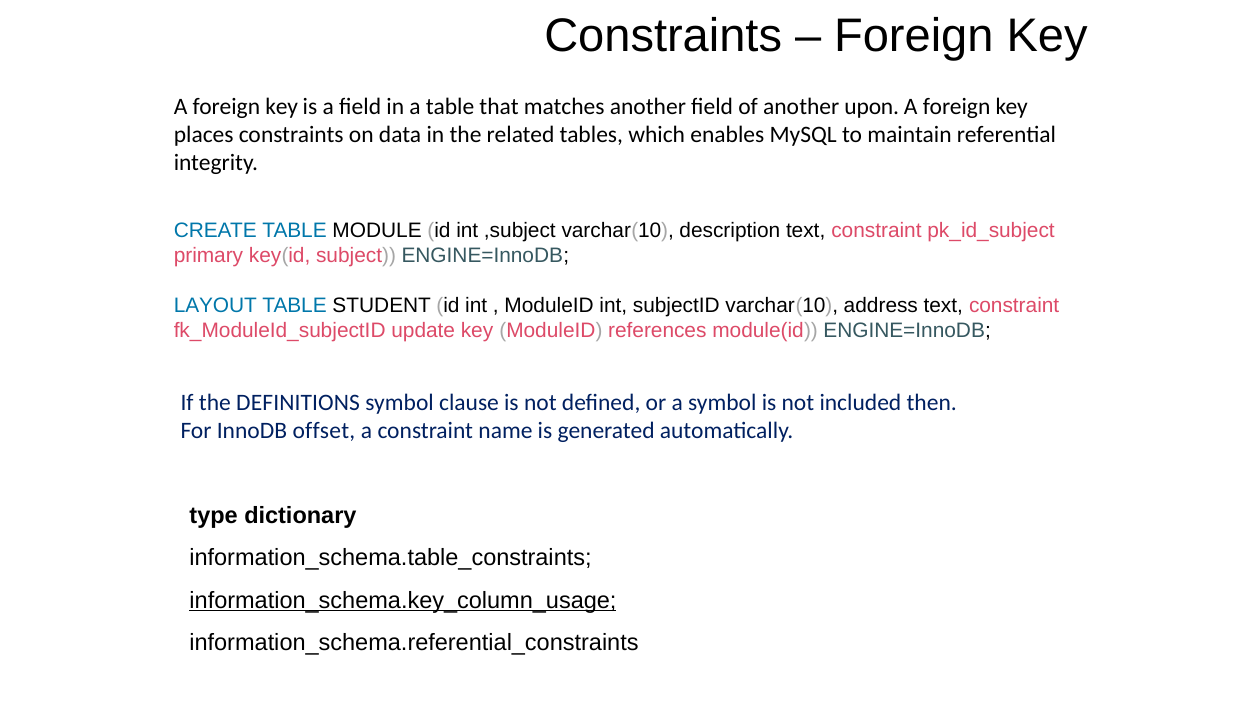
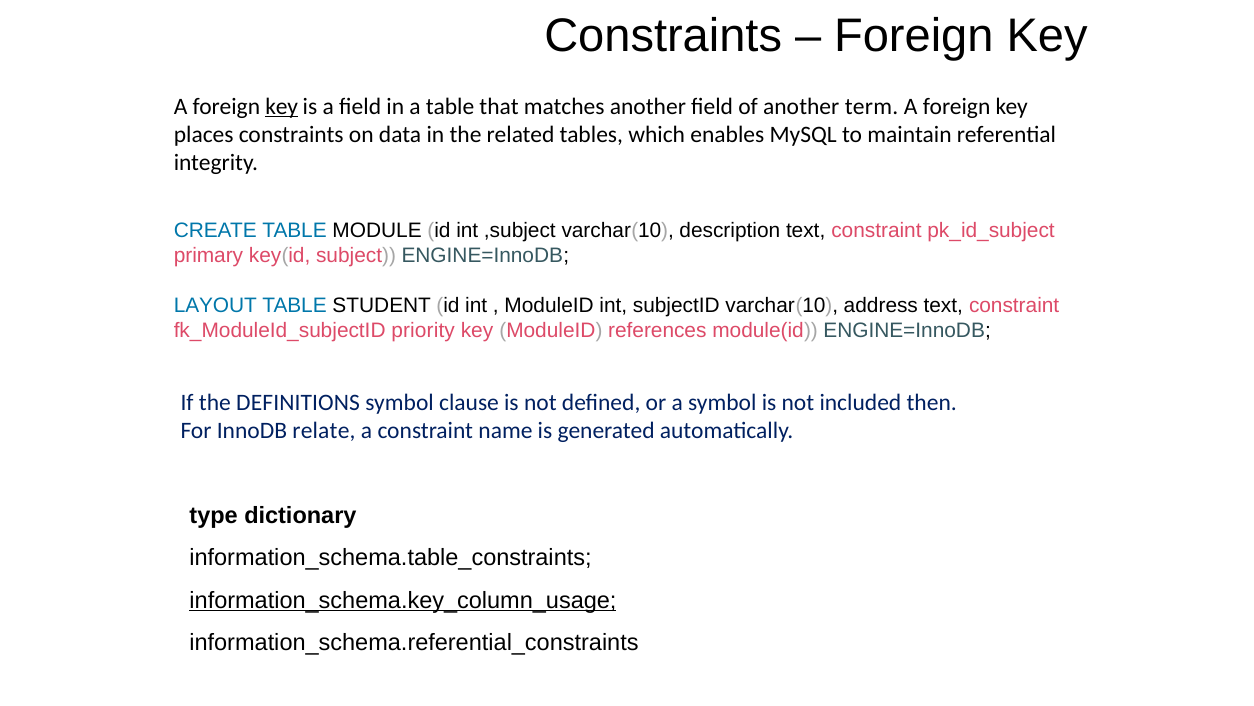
key at (282, 107) underline: none -> present
upon: upon -> term
update: update -> priority
offset: offset -> relate
